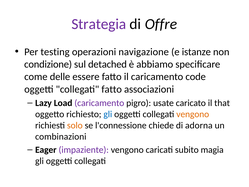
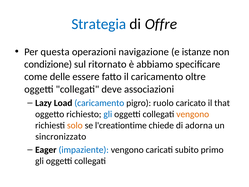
Strategia colour: purple -> blue
testing: testing -> questa
detached: detached -> ritornato
code: code -> oltre
collegati fatto: fatto -> deve
caricamento at (99, 103) colour: purple -> blue
usate: usate -> ruolo
l'connessione: l'connessione -> l'creationtime
combinazioni: combinazioni -> sincronizzato
impaziente colour: purple -> blue
magia: magia -> primo
